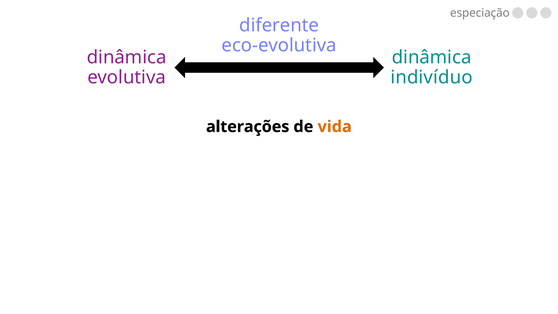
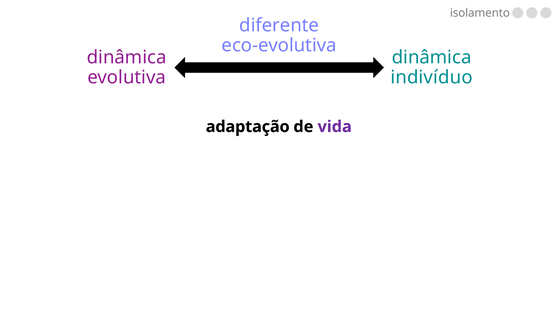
especiação: especiação -> isolamento
alterações: alterações -> adaptação
vida colour: orange -> purple
